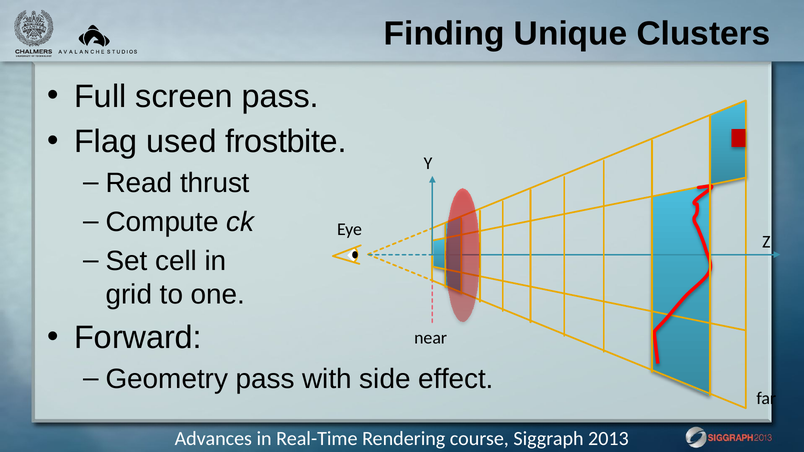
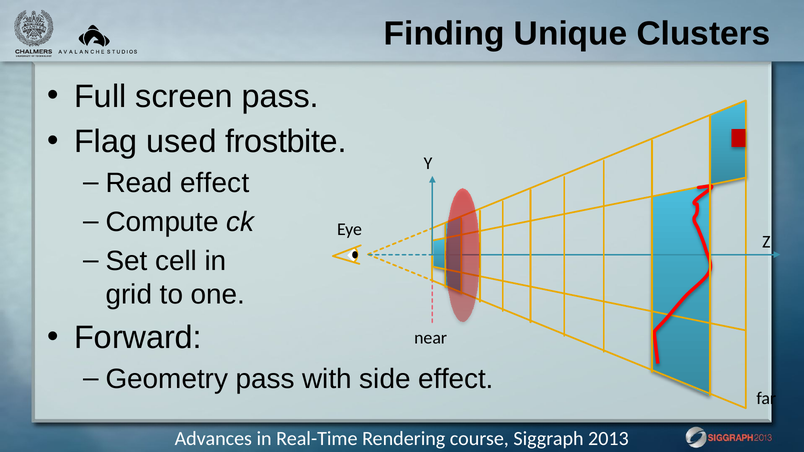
Read thrust: thrust -> effect
